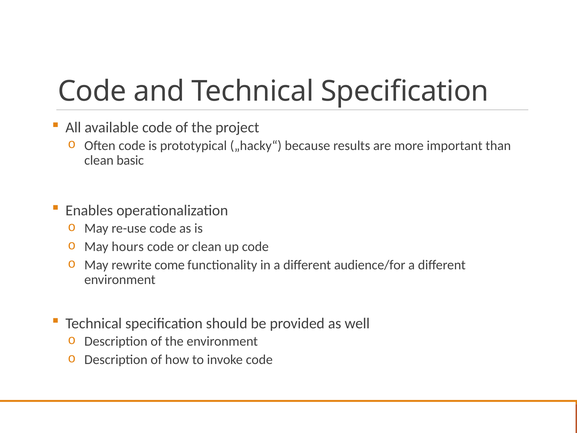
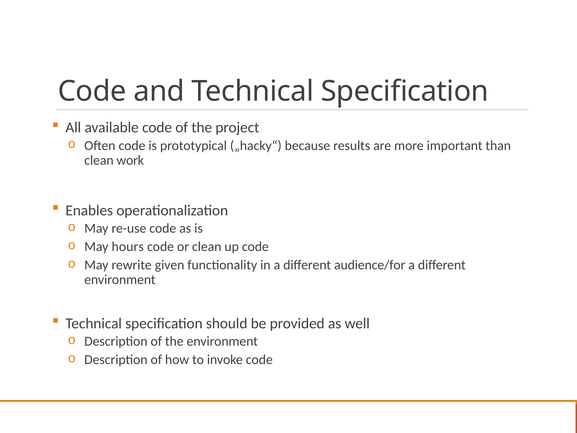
basic: basic -> work
come: come -> given
